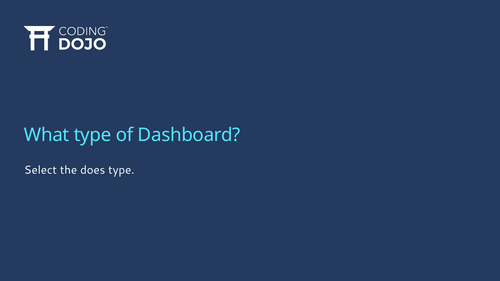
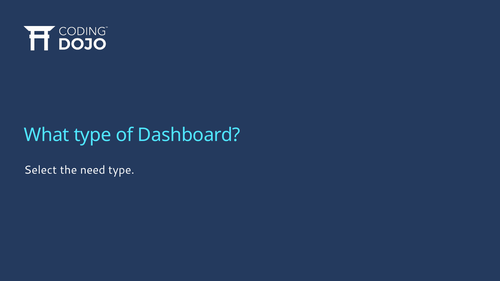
does: does -> need
